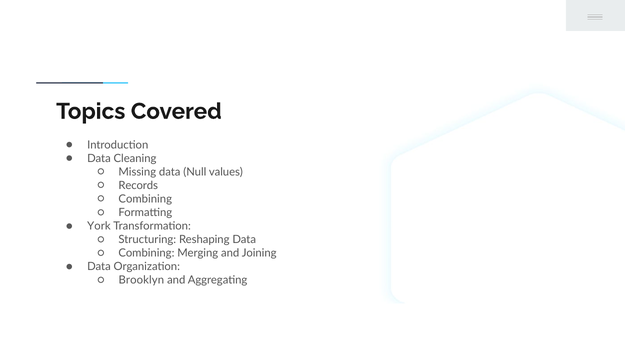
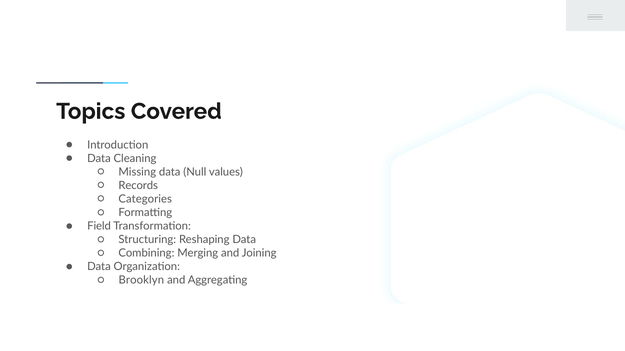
Combining at (145, 199): Combining -> Categories
York: York -> Field
